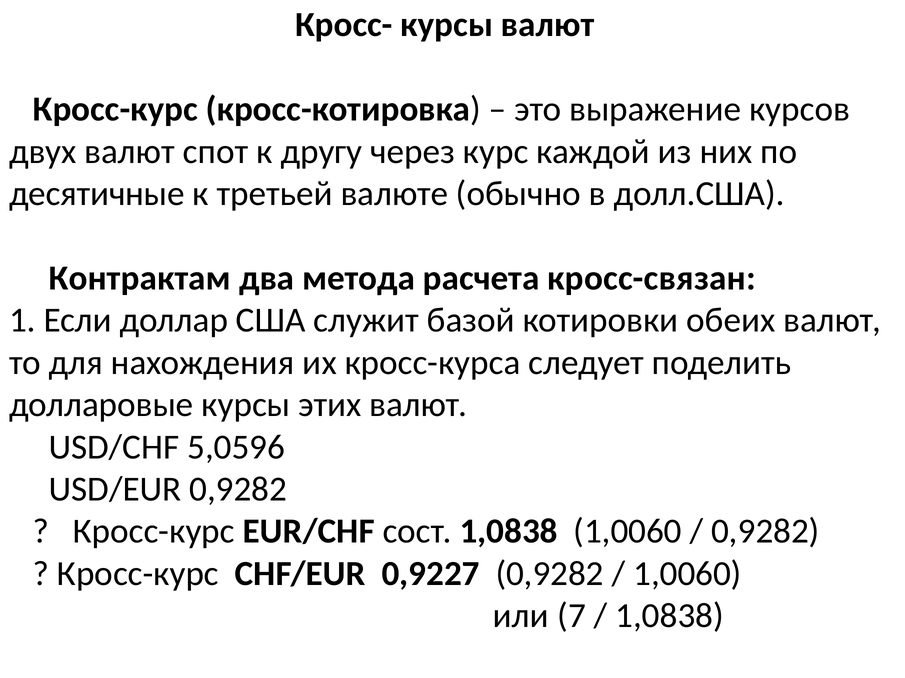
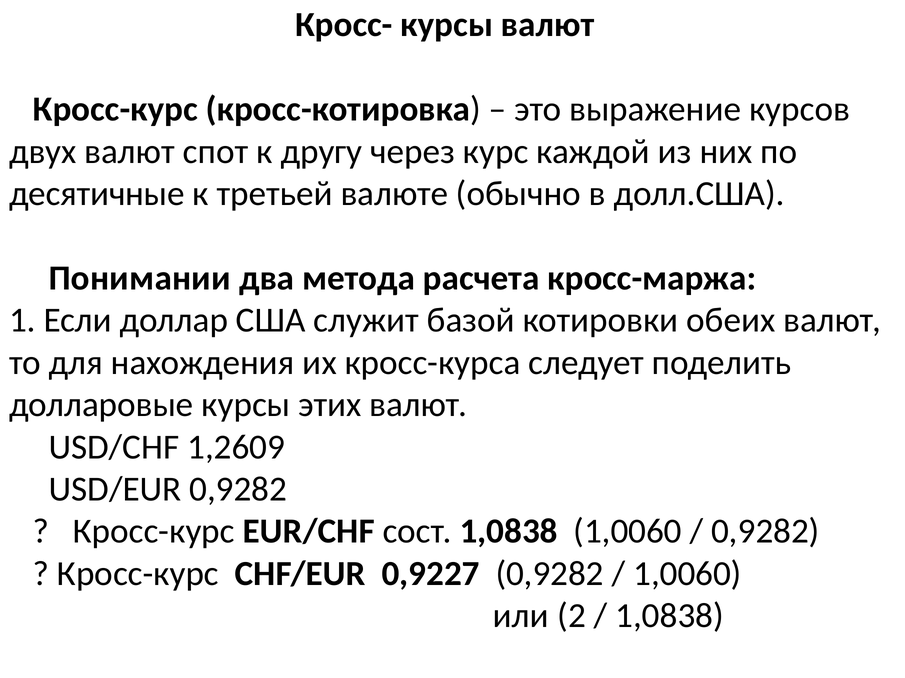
Контрактам: Контрактам -> Понимании
кросс-связан: кросс-связан -> кросс-маржа
5,0596: 5,0596 -> 1,2609
7: 7 -> 2
